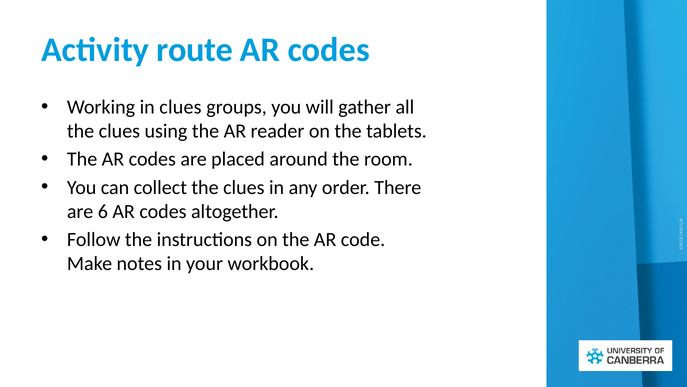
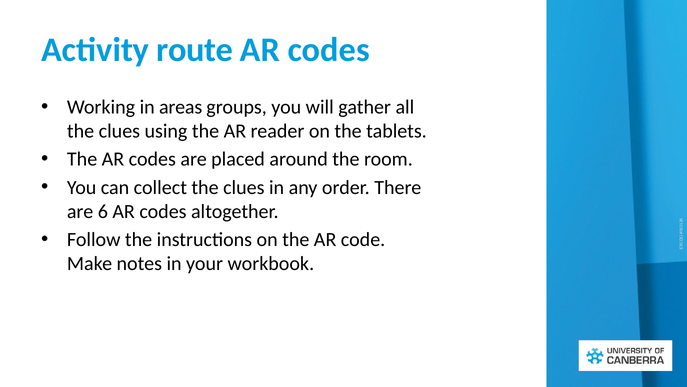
in clues: clues -> areas
